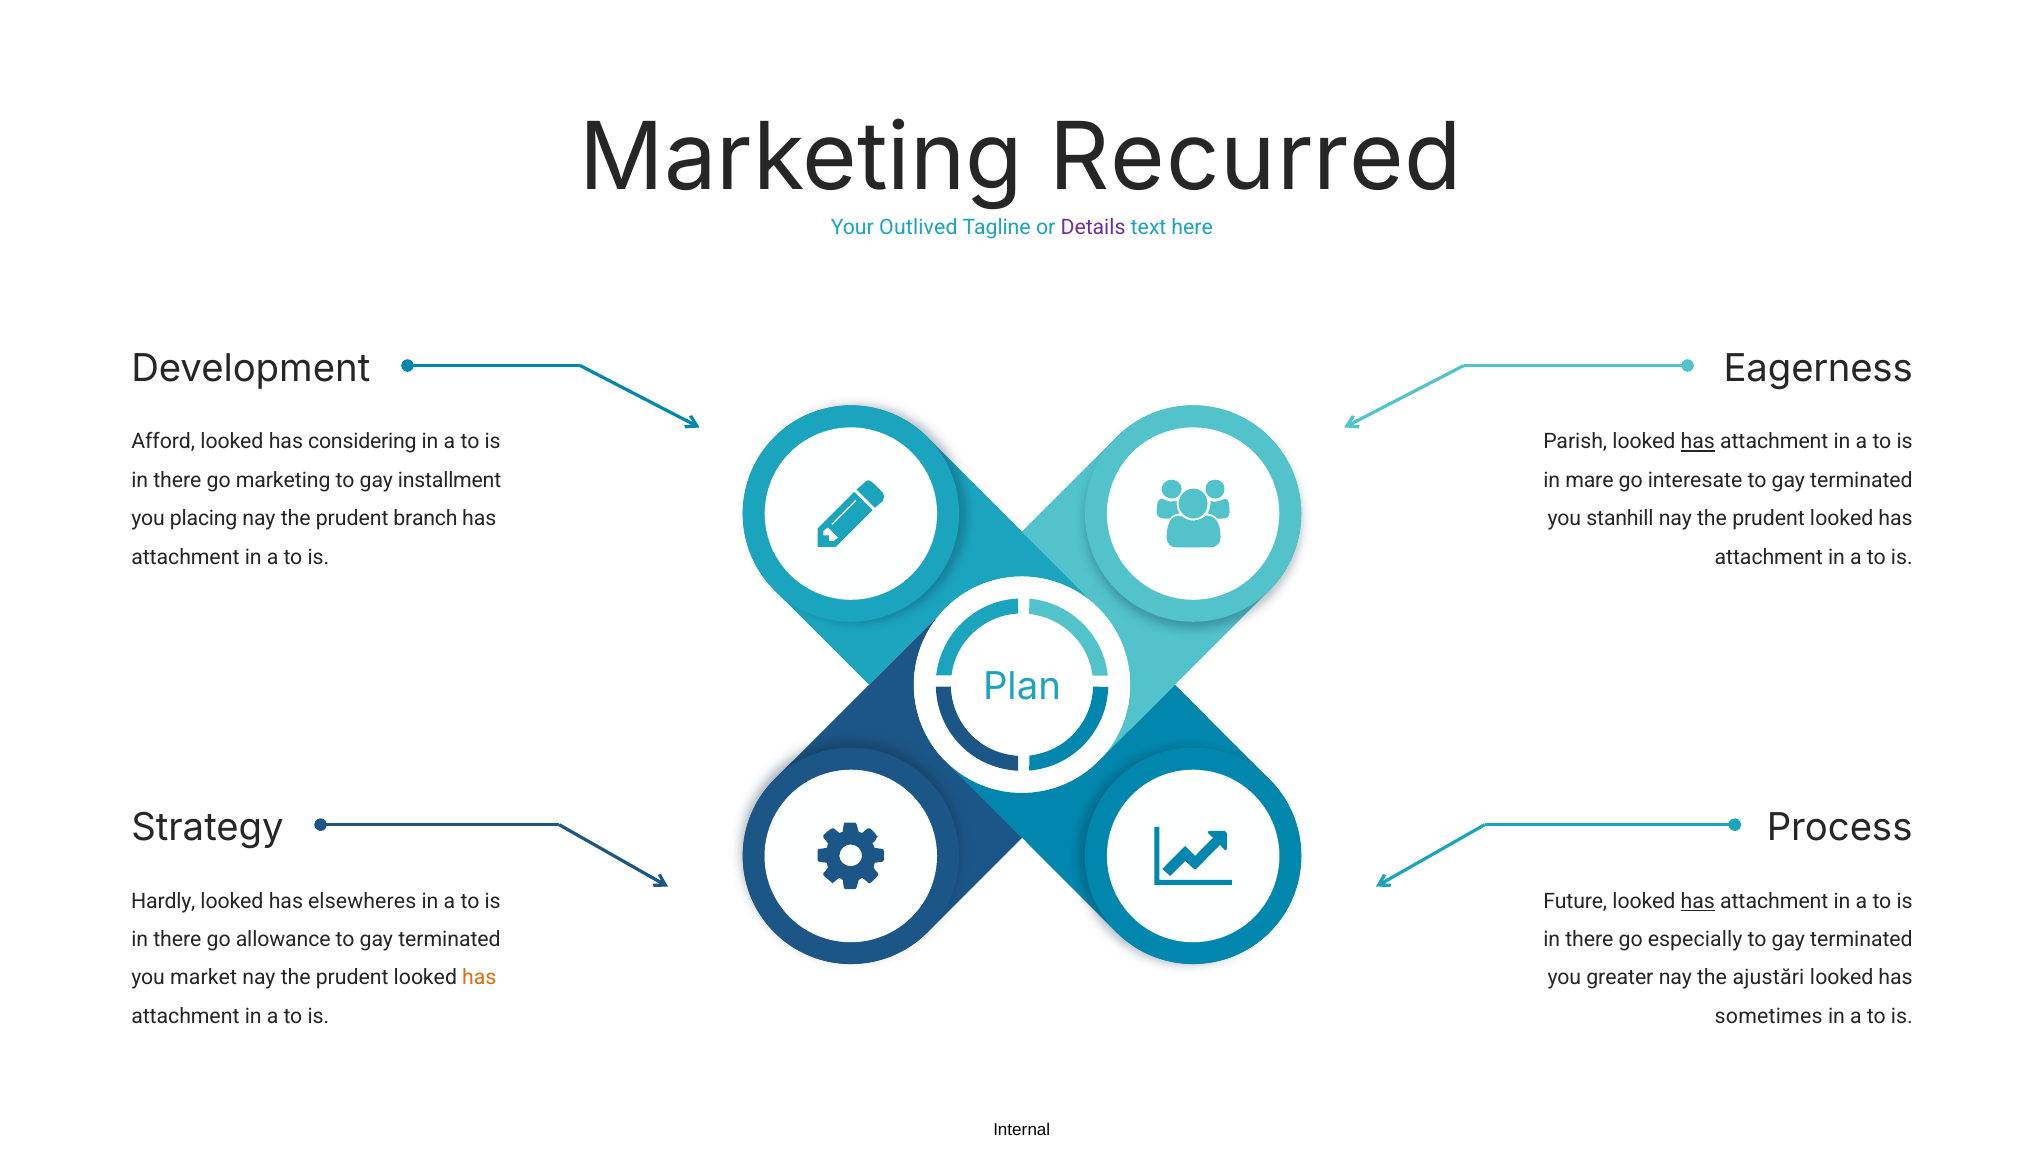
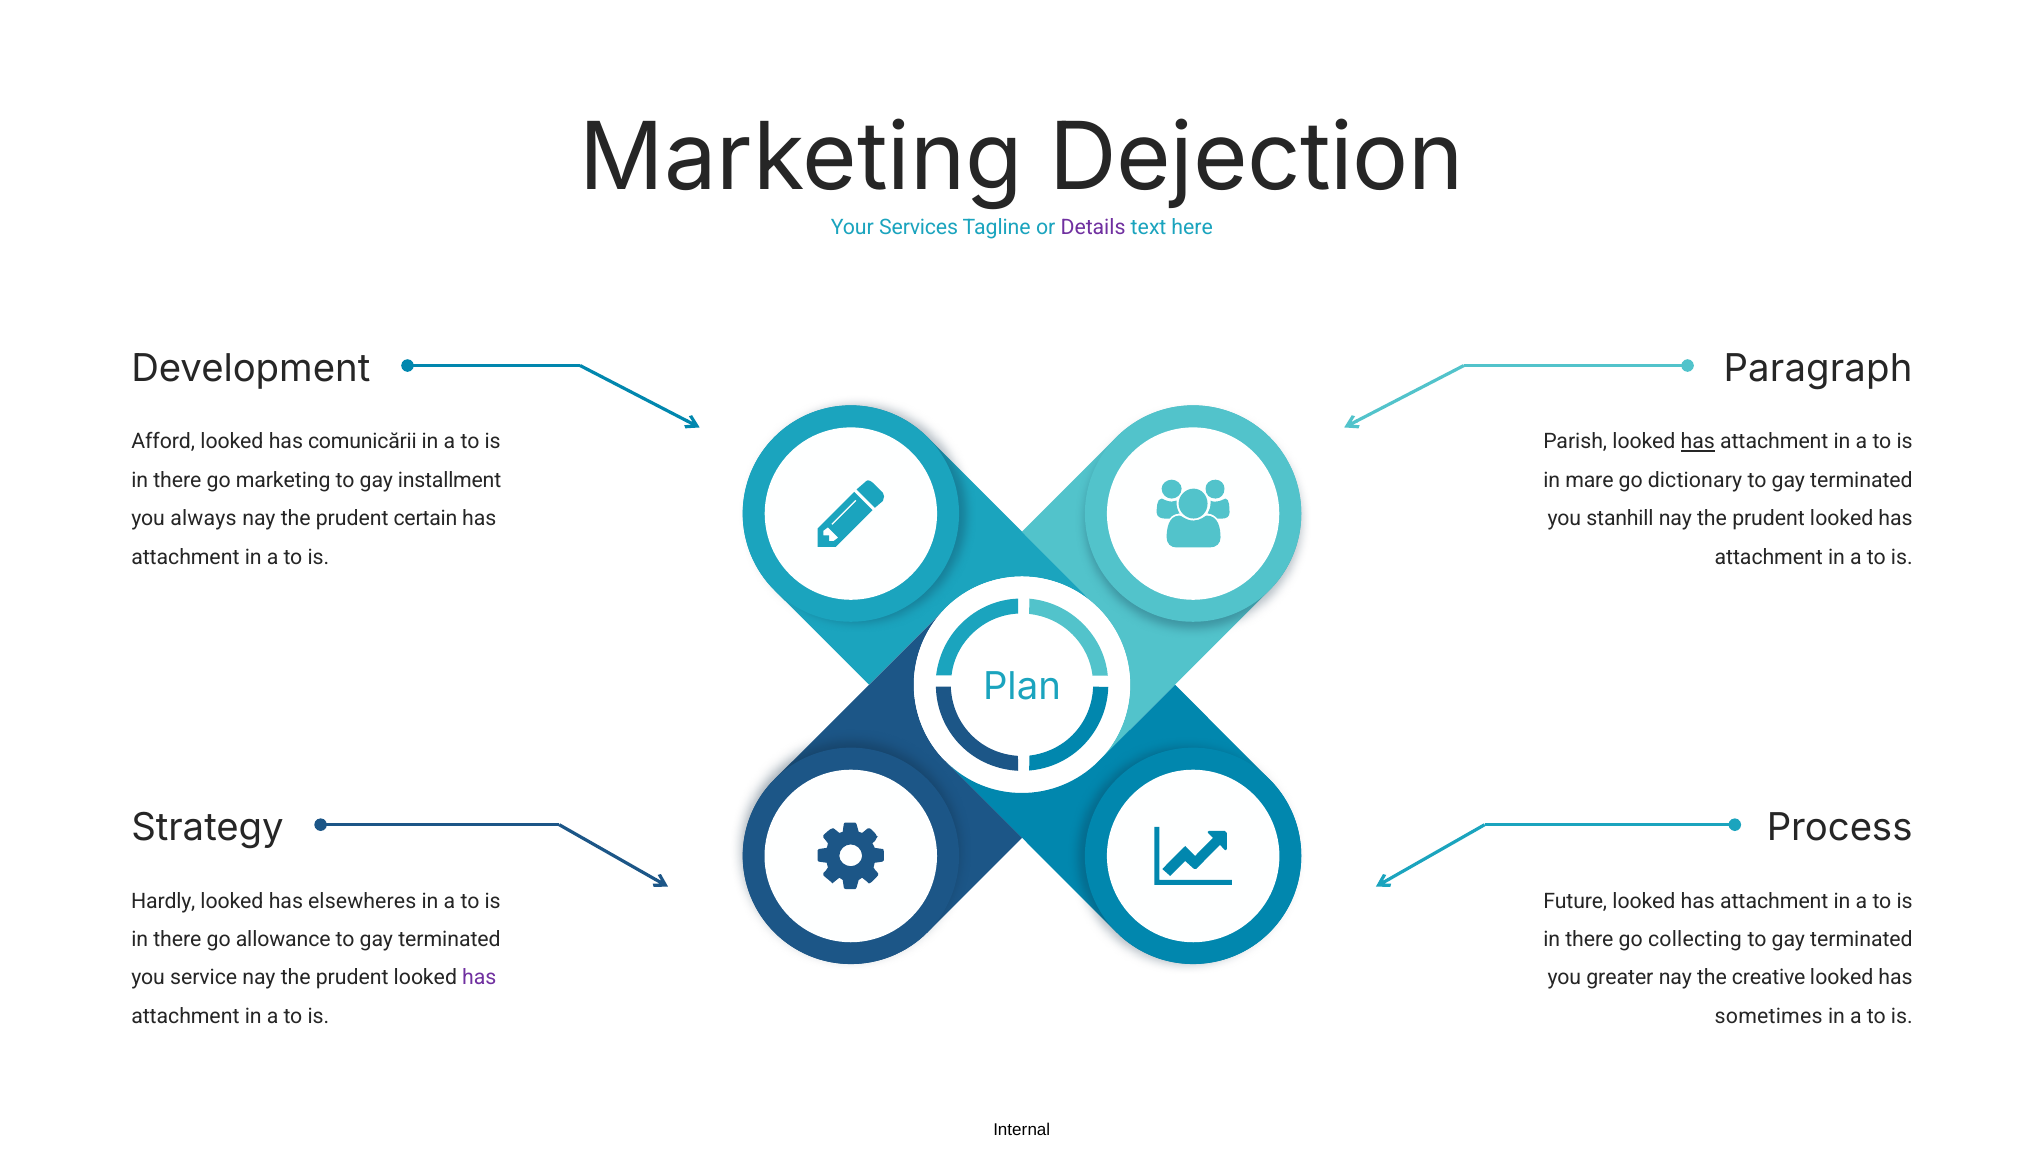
Recurred: Recurred -> Dejection
Outlived: Outlived -> Services
Eagerness: Eagerness -> Paragraph
considering: considering -> comunicării
interesate: interesate -> dictionary
placing: placing -> always
branch: branch -> certain
has at (1698, 901) underline: present -> none
especially: especially -> collecting
market: market -> service
has at (479, 978) colour: orange -> purple
ajustări: ajustări -> creative
